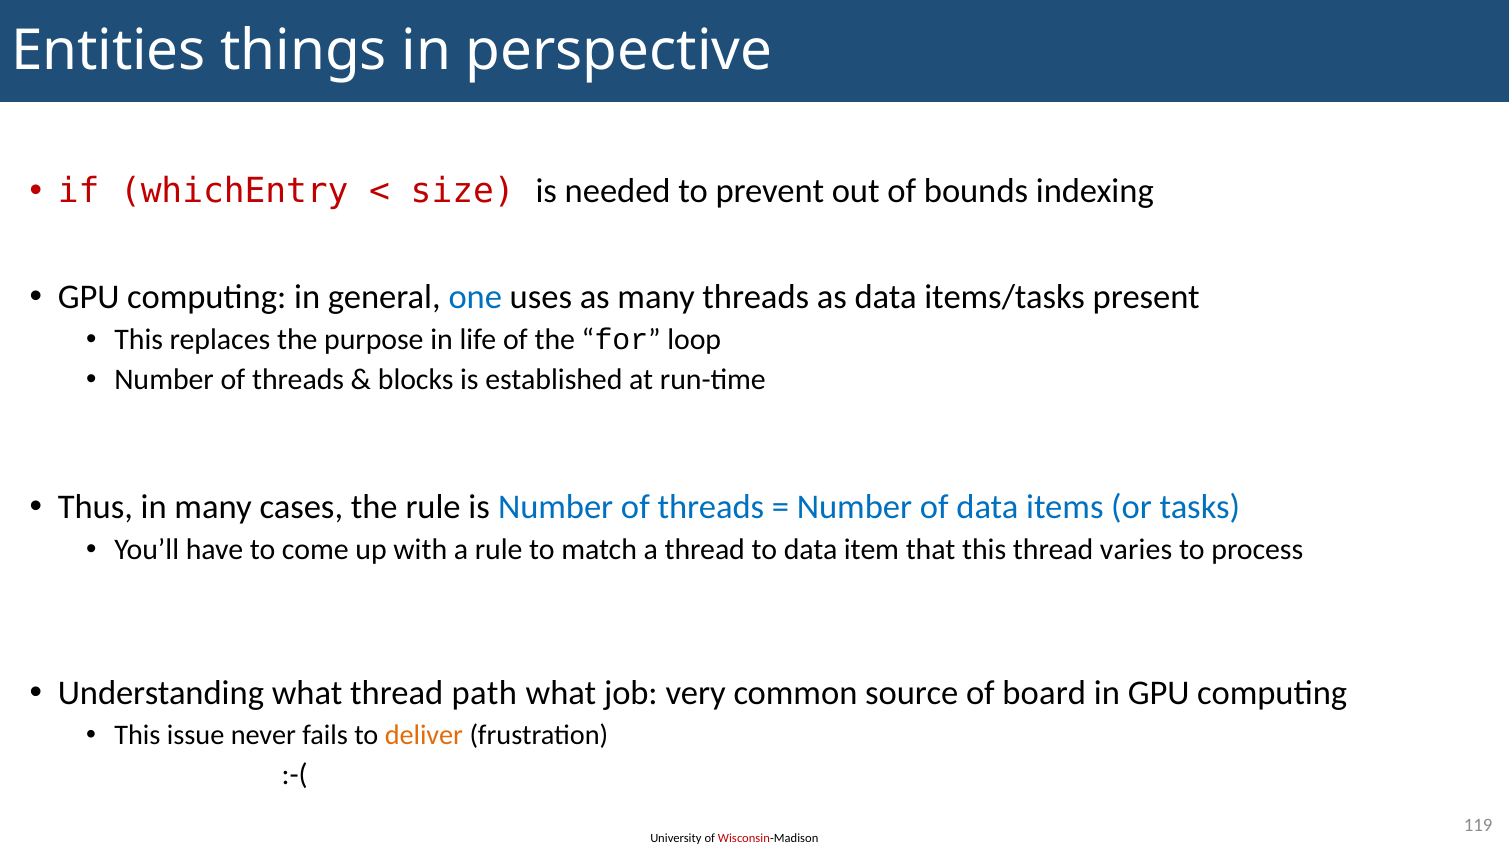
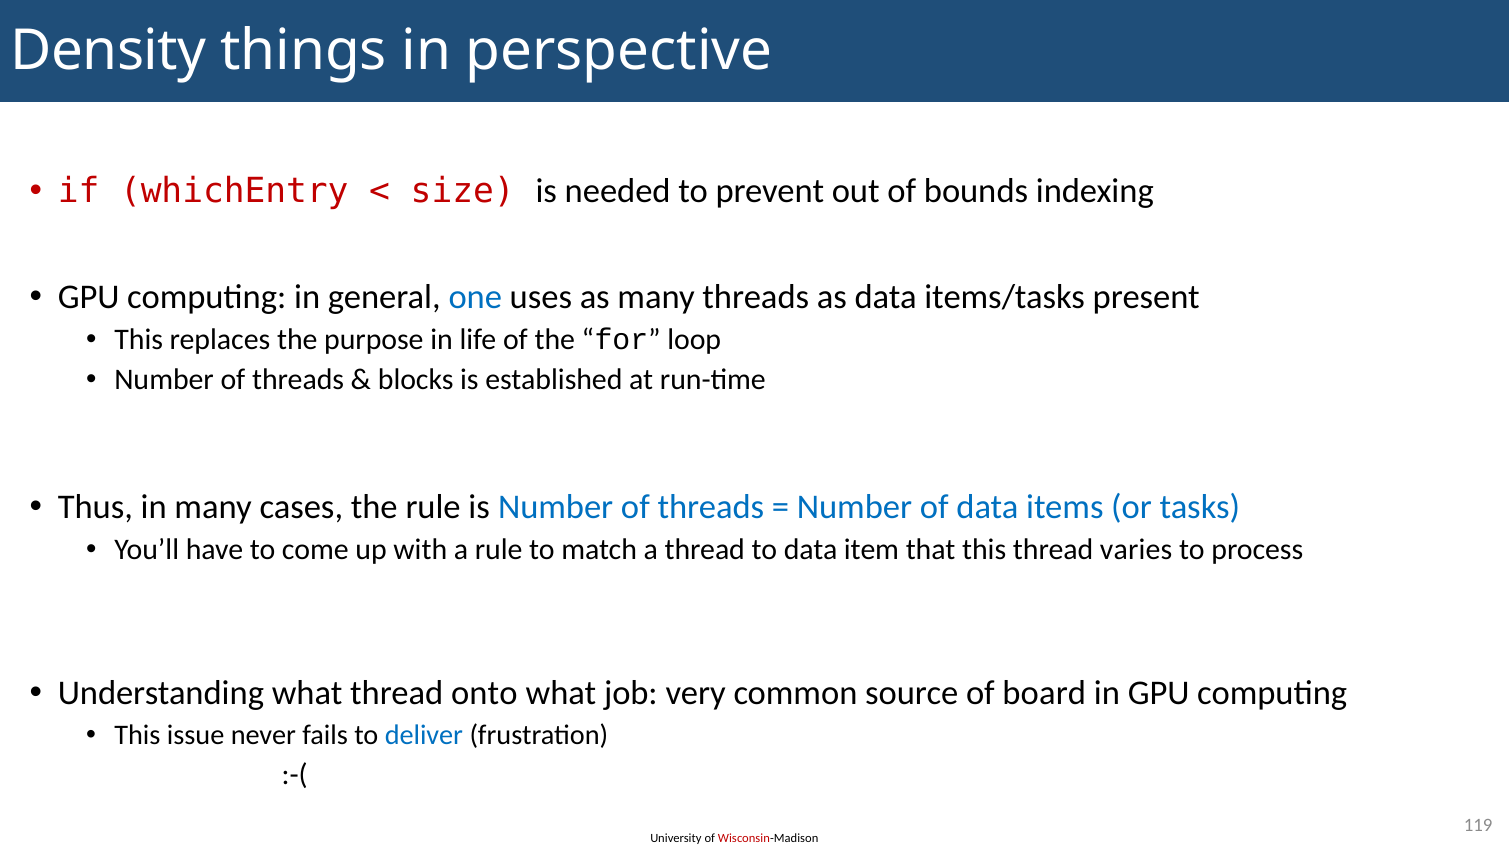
Entities: Entities -> Density
path: path -> onto
deliver colour: orange -> blue
